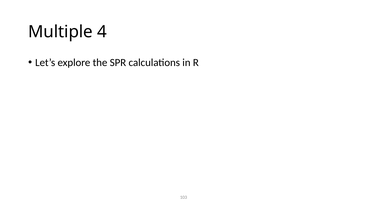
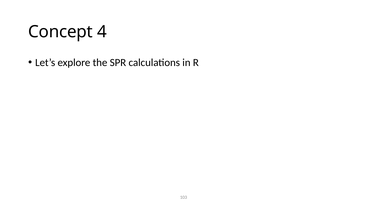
Multiple: Multiple -> Concept
